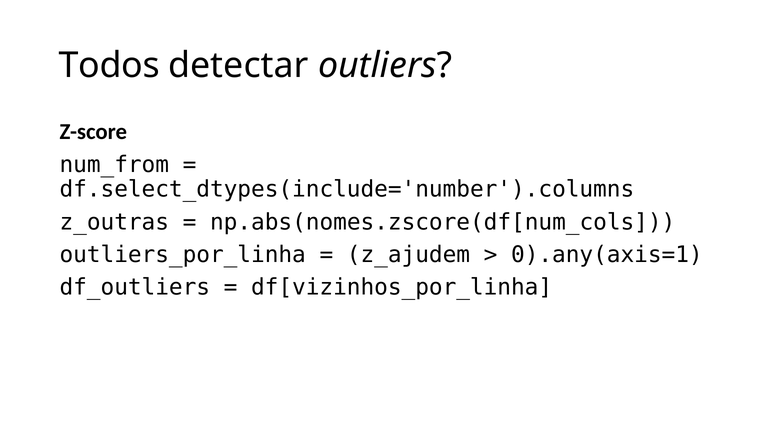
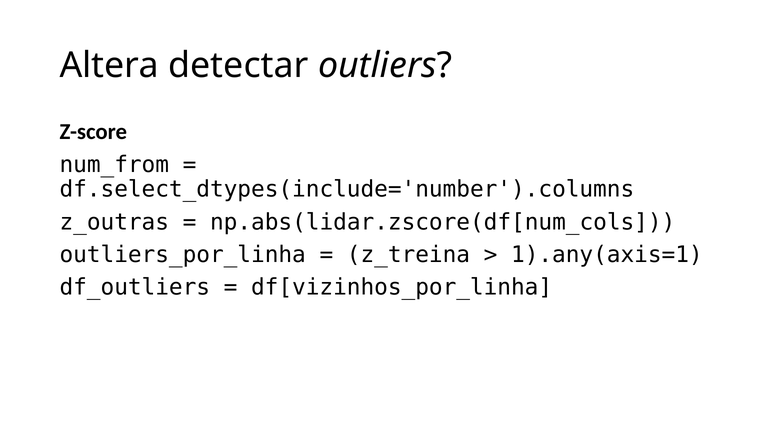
Todos: Todos -> Altera
np.abs(nomes.zscore(df[num_cols: np.abs(nomes.zscore(df[num_cols -> np.abs(lidar.zscore(df[num_cols
z_ajudem: z_ajudem -> z_treina
0).any(axis=1: 0).any(axis=1 -> 1).any(axis=1
